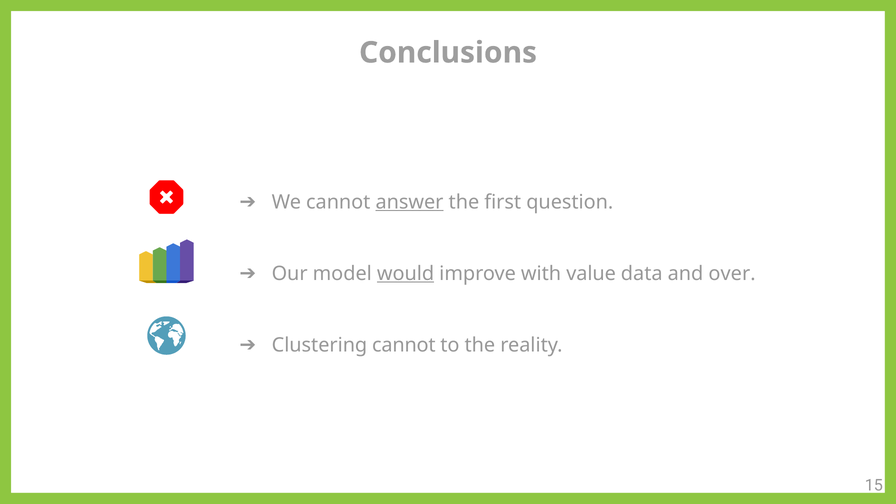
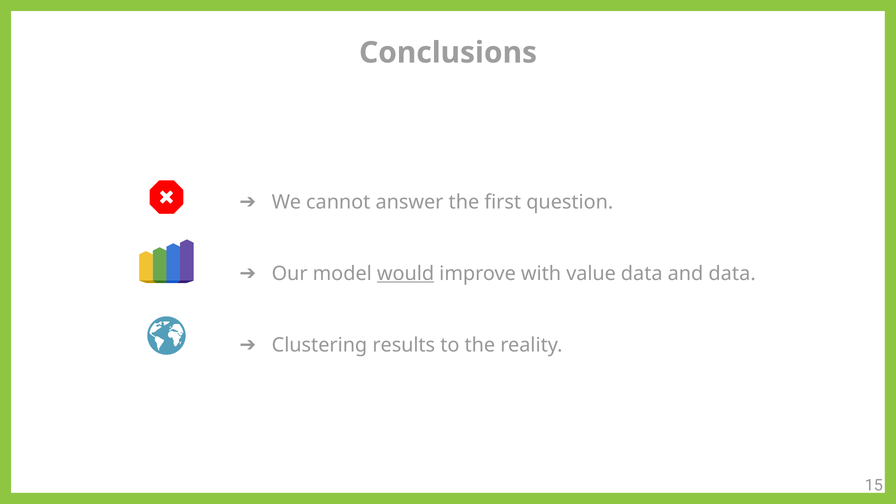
answer underline: present -> none
and over: over -> data
Clustering cannot: cannot -> results
